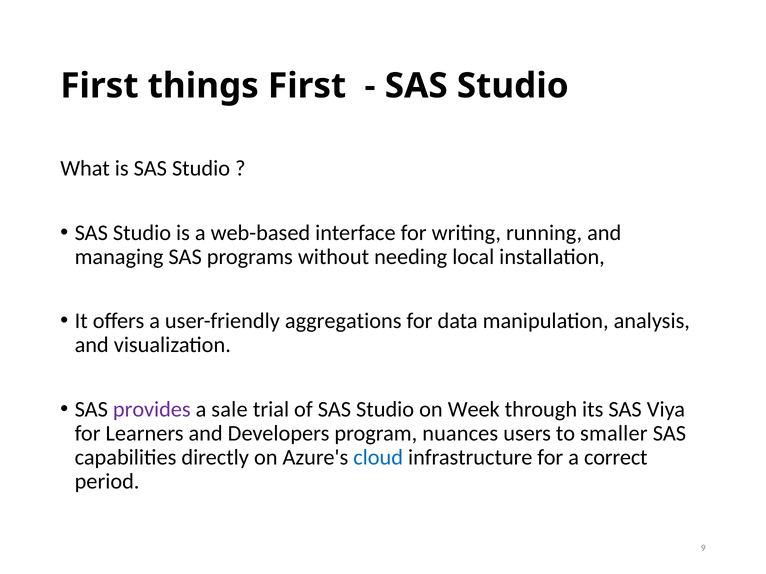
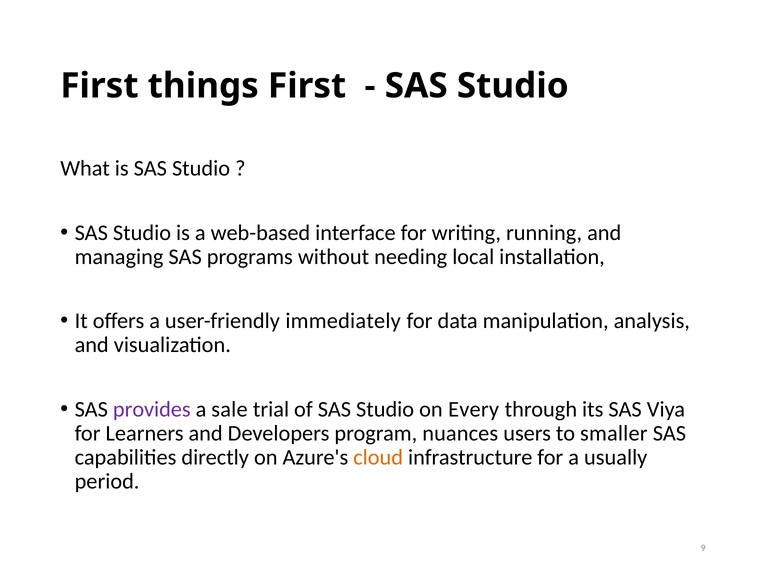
aggregations: aggregations -> immediately
Week: Week -> Every
cloud colour: blue -> orange
correct: correct -> usually
